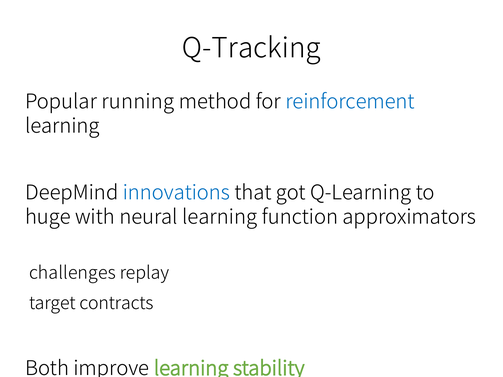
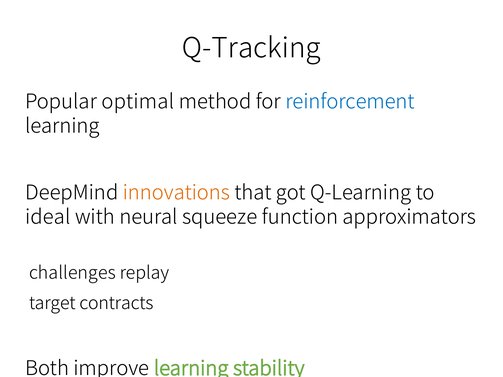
running: running -> optimal
innovations colour: blue -> orange
huge: huge -> ideal
neural learning: learning -> squeeze
